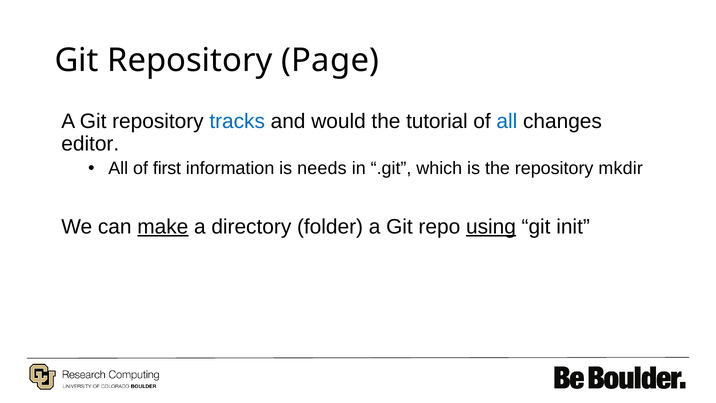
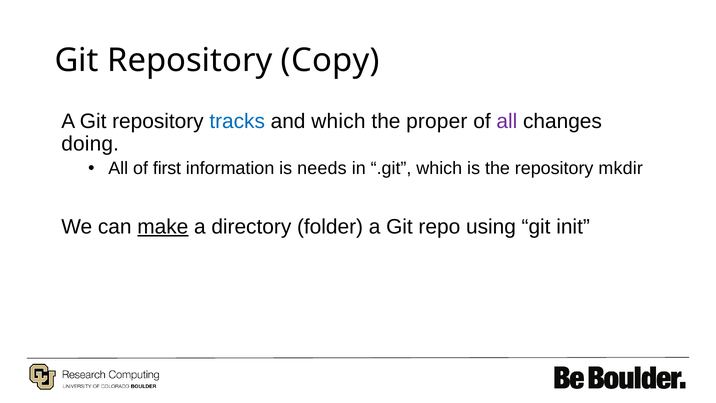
Page: Page -> Copy
and would: would -> which
tutorial: tutorial -> proper
all at (507, 121) colour: blue -> purple
editor: editor -> doing
using underline: present -> none
